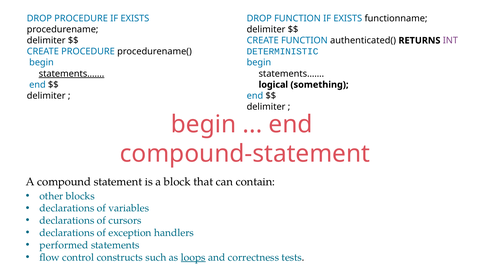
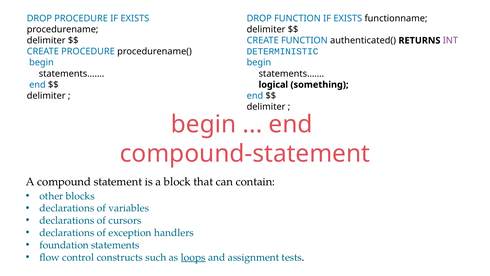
statements…… at (72, 74) underline: present -> none
performed: performed -> foundation
correctness: correctness -> assignment
